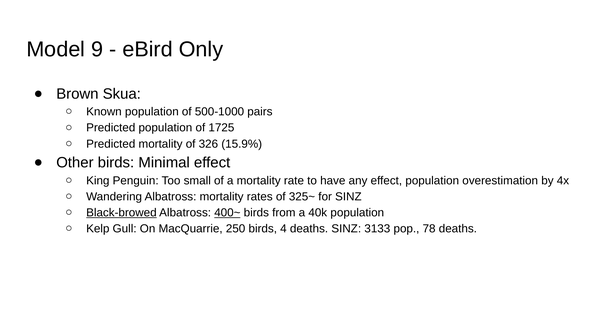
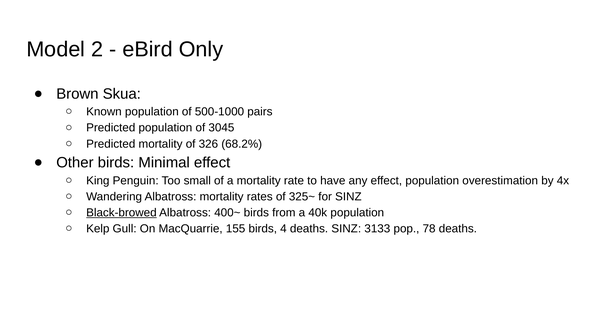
9: 9 -> 2
1725: 1725 -> 3045
15.9%: 15.9% -> 68.2%
400~ underline: present -> none
250: 250 -> 155
